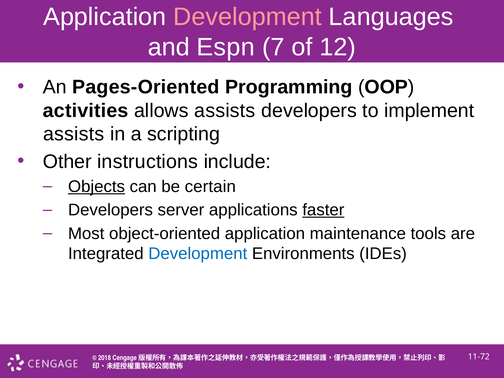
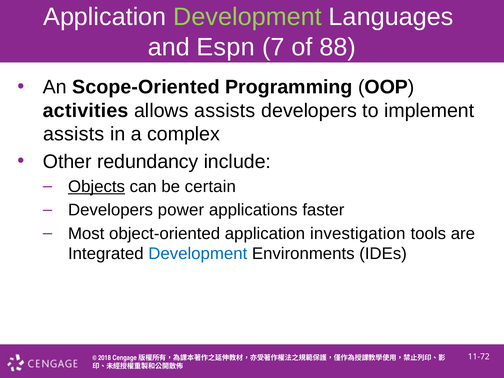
Development at (248, 17) colour: pink -> light green
12: 12 -> 88
Pages-Oriented: Pages-Oriented -> Scope-Oriented
scripting: scripting -> complex
instructions: instructions -> redundancy
server: server -> power
faster underline: present -> none
maintenance: maintenance -> investigation
